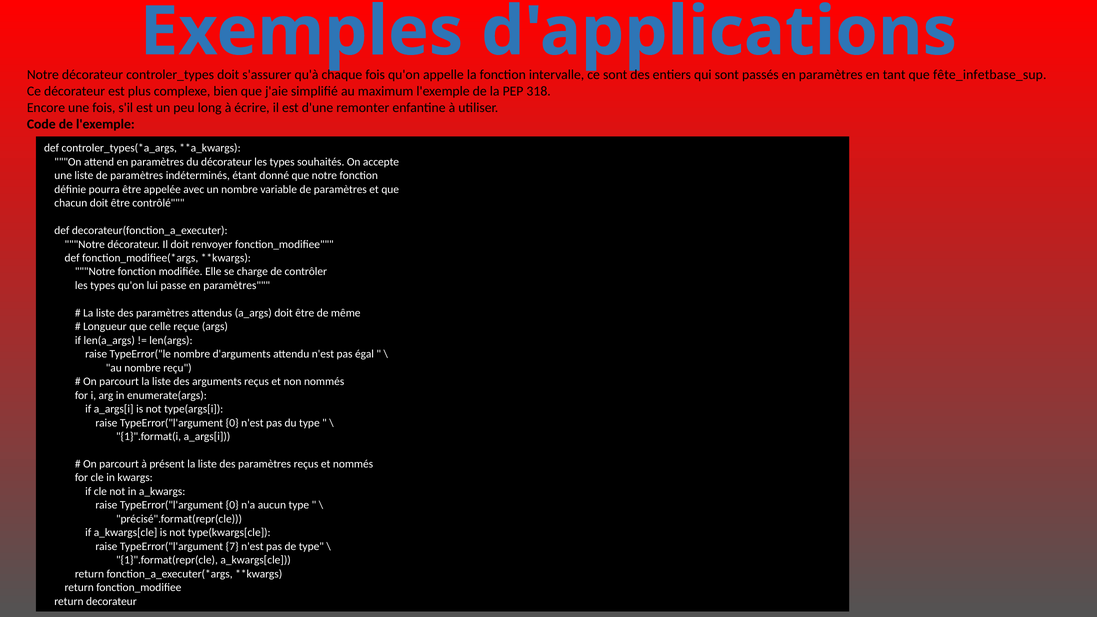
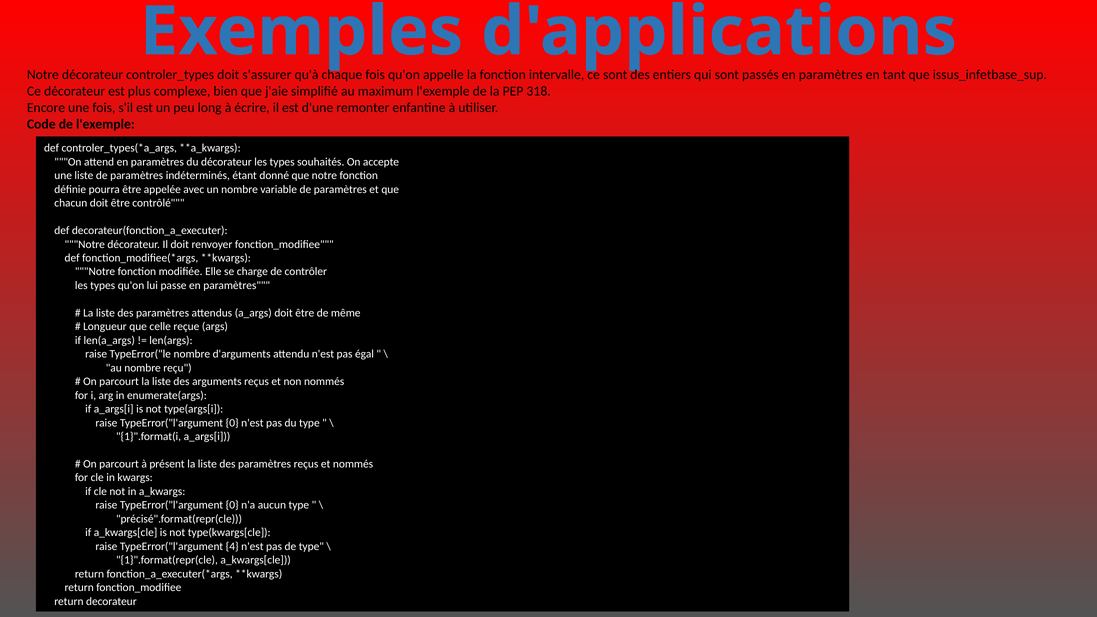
fête_infetbase_sup: fête_infetbase_sup -> issus_infetbase_sup
7: 7 -> 4
